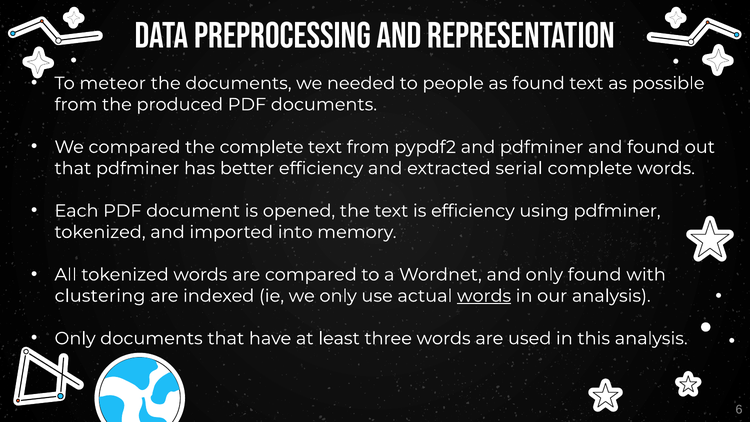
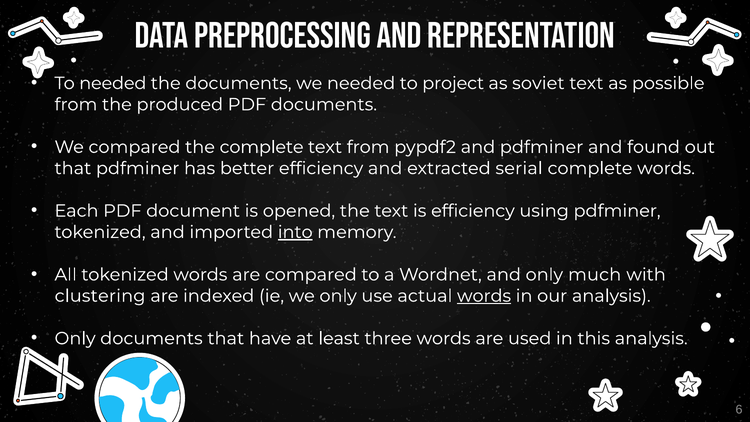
To meteor: meteor -> needed
people: people -> project
as found: found -> soviet
into underline: none -> present
only found: found -> much
